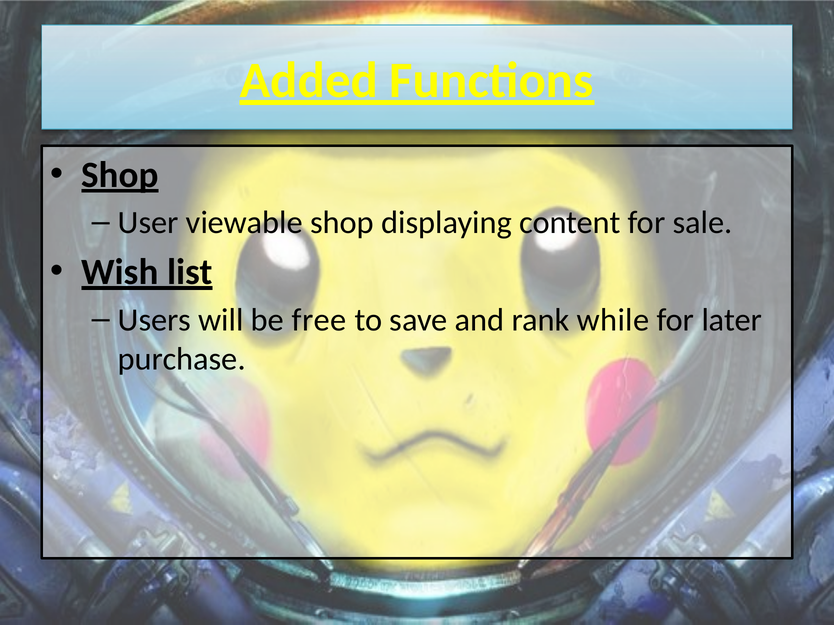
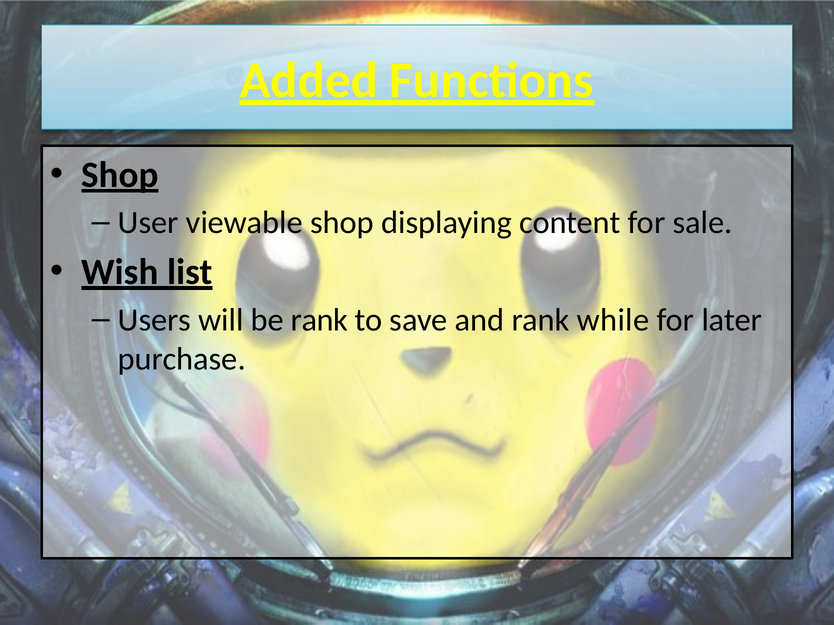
be free: free -> rank
